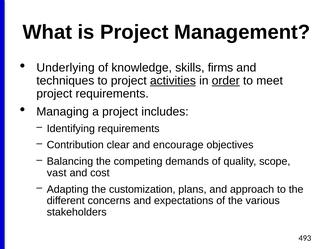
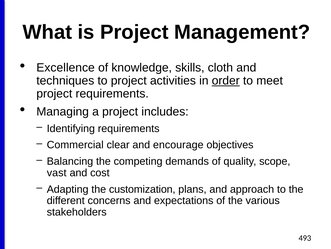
Underlying: Underlying -> Excellence
firms: firms -> cloth
activities underline: present -> none
Contribution: Contribution -> Commercial
